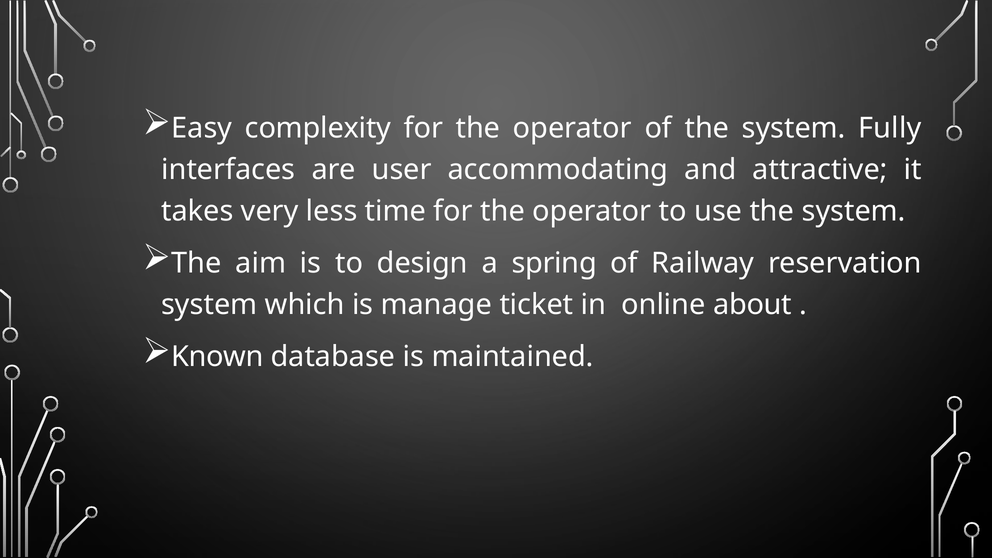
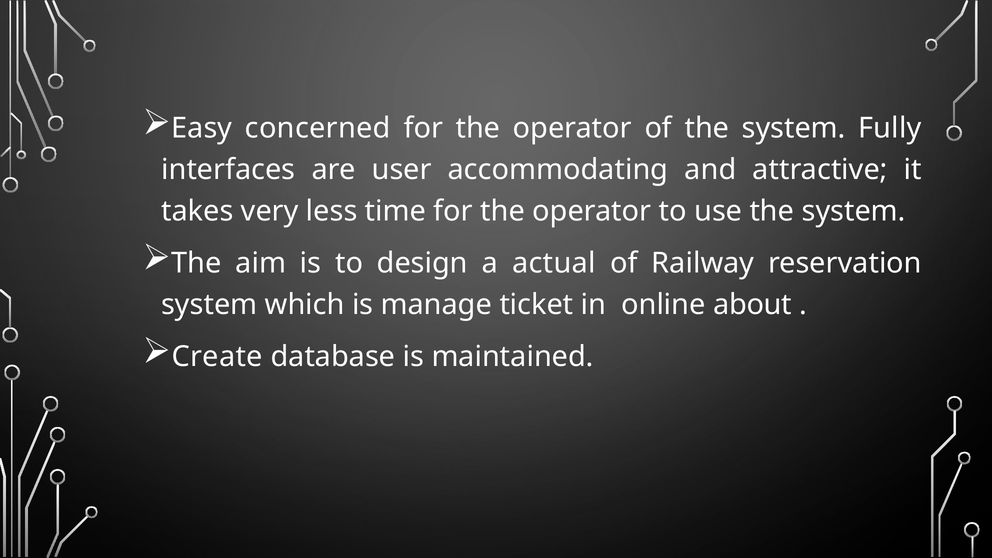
complexity: complexity -> concerned
spring: spring -> actual
Known: Known -> Create
